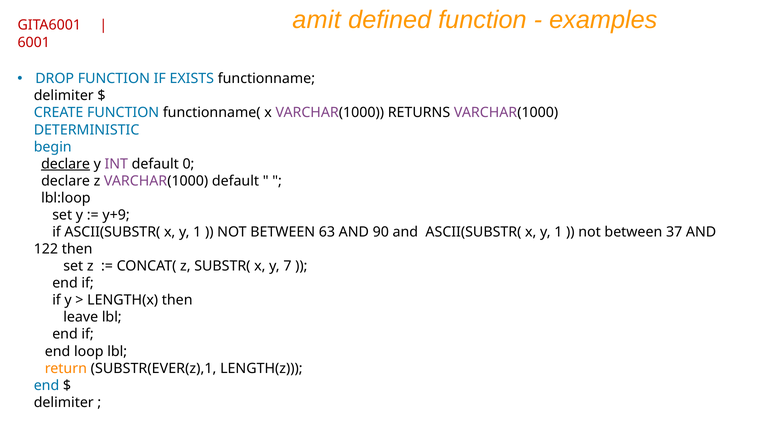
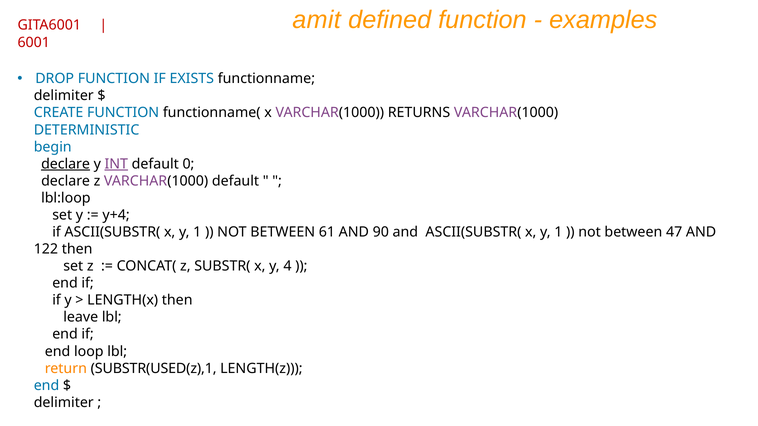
INT underline: none -> present
y+9: y+9 -> y+4
63: 63 -> 61
37: 37 -> 47
7: 7 -> 4
SUBSTR(EVER(z),1: SUBSTR(EVER(z),1 -> SUBSTR(USED(z),1
